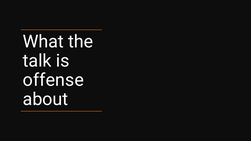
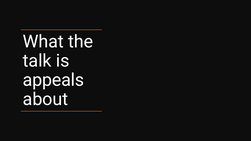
offense: offense -> appeals
